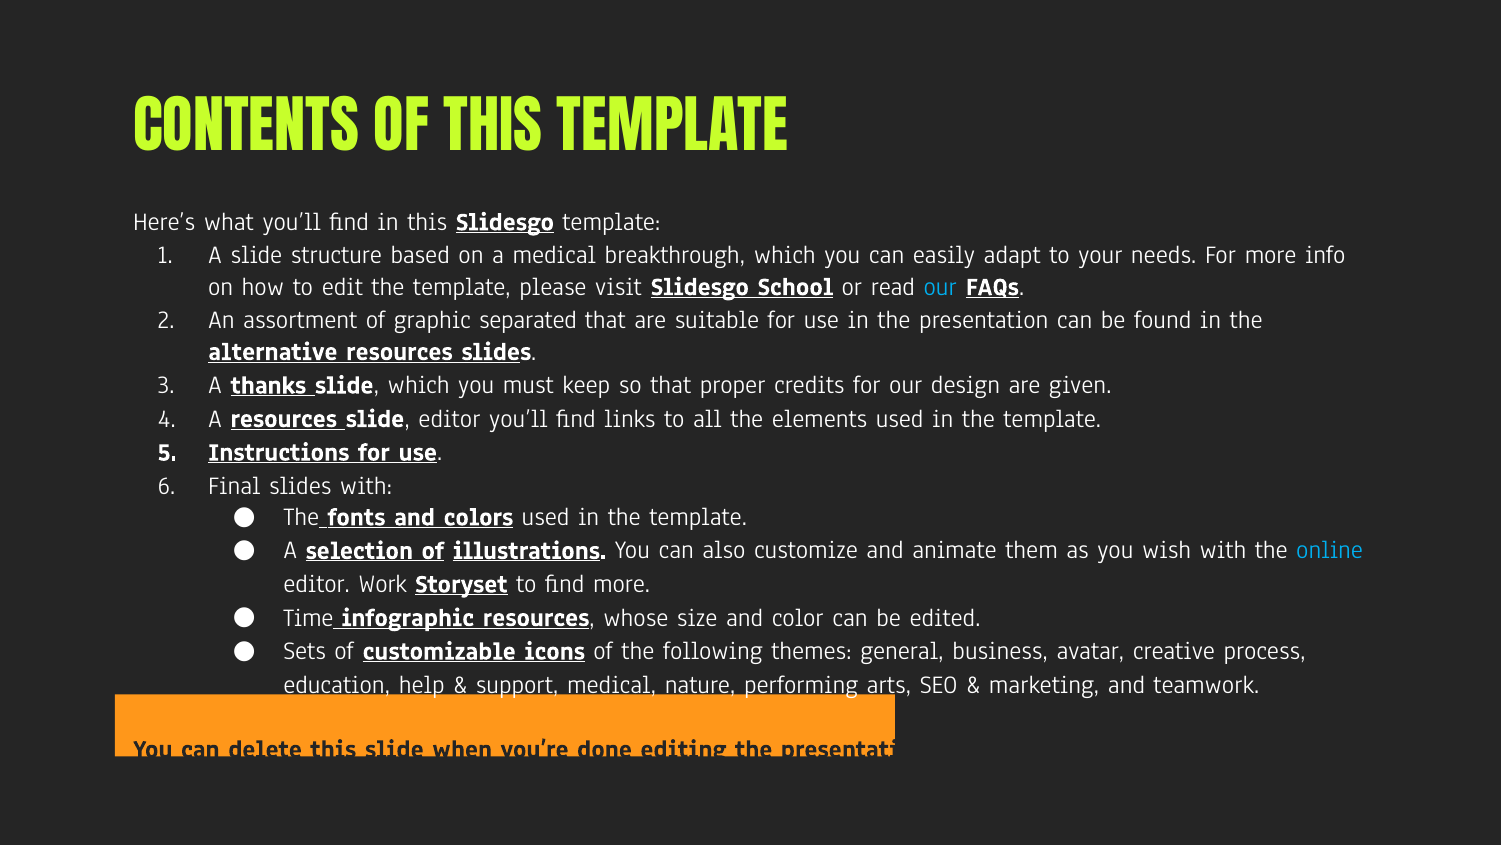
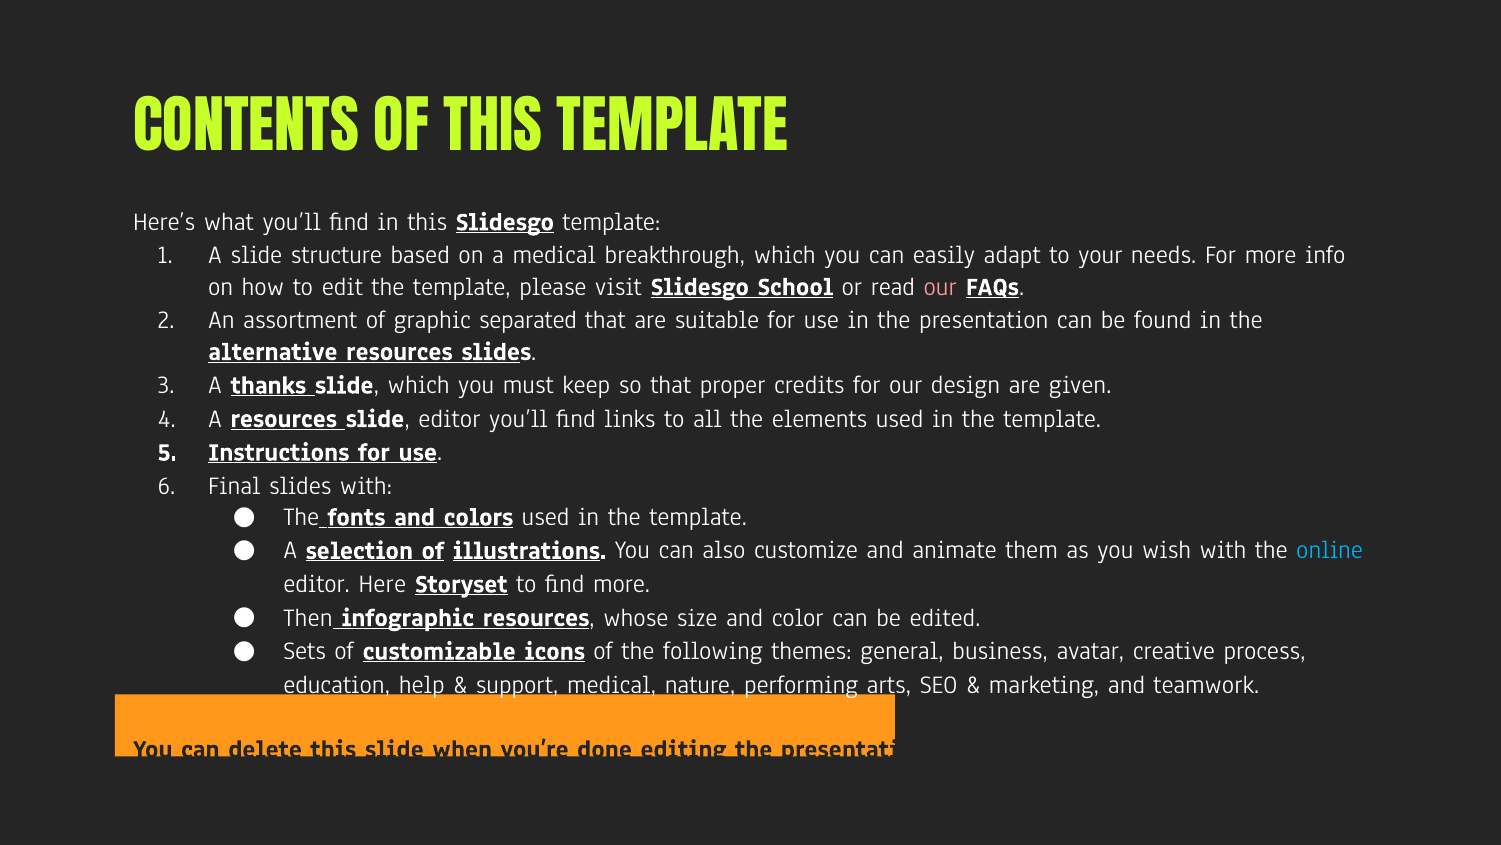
our at (940, 286) colour: light blue -> pink
Work: Work -> Here
Time: Time -> Then
